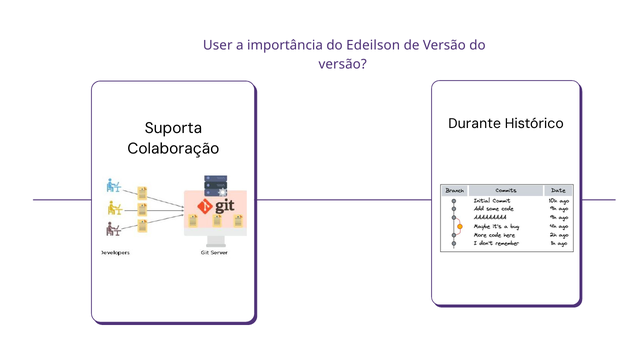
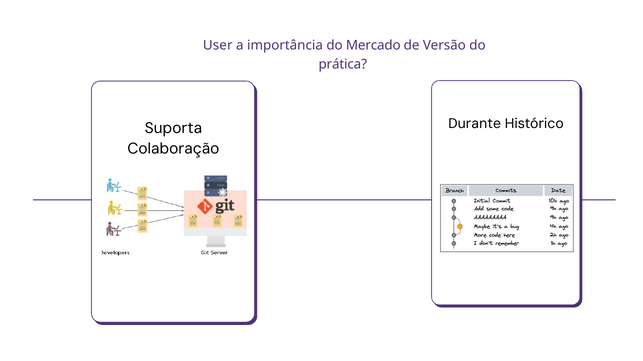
Edeilson: Edeilson -> Mercado
versão at (343, 64): versão -> prática
